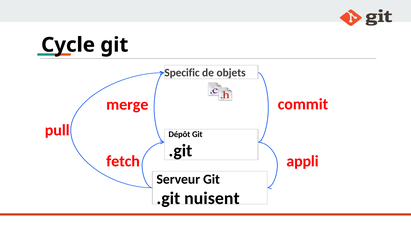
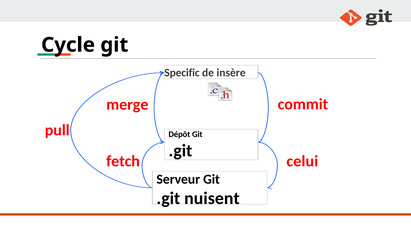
objets: objets -> insère
appli: appli -> celui
